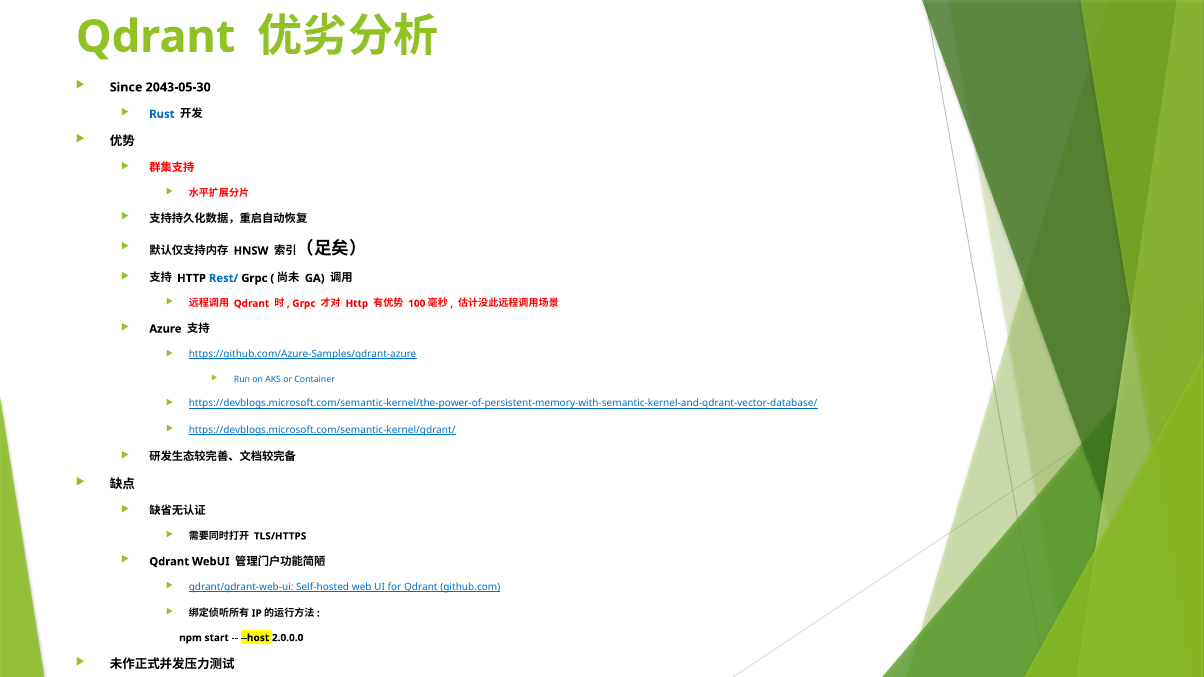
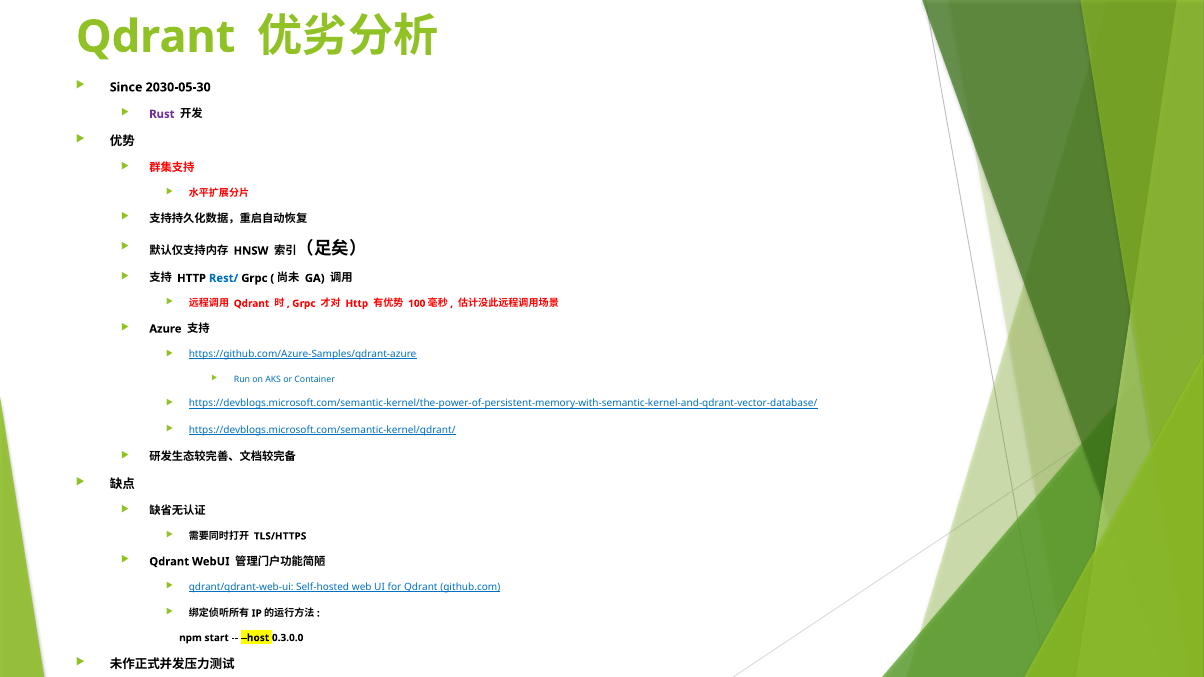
2043-05-30: 2043-05-30 -> 2030-05-30
Rust colour: blue -> purple
2.0.0.0: 2.0.0.0 -> 0.3.0.0
